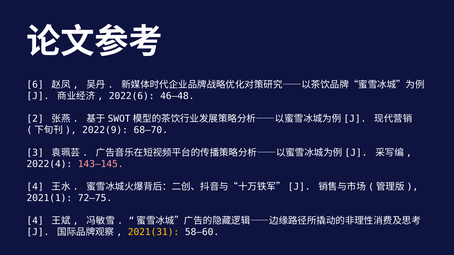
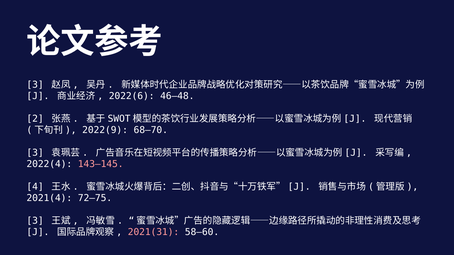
6 at (35, 85): 6 -> 3
2021(1: 2021(1 -> 2021(4
4 at (35, 221): 4 -> 3
2021(31 colour: yellow -> pink
